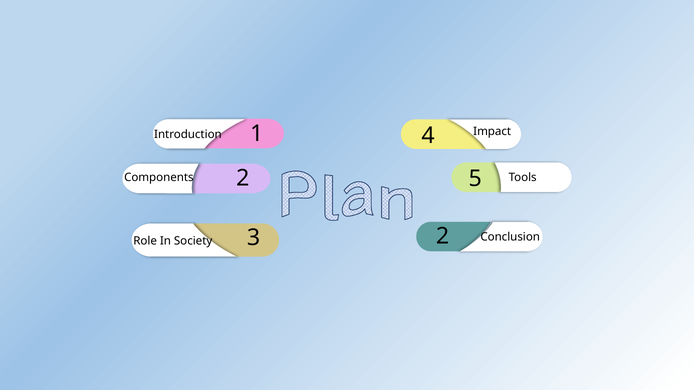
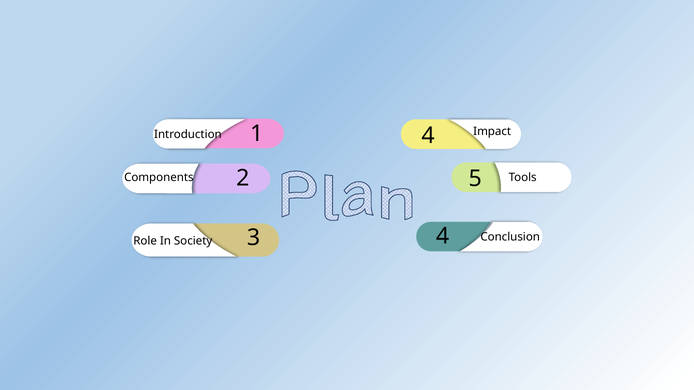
3 2: 2 -> 4
